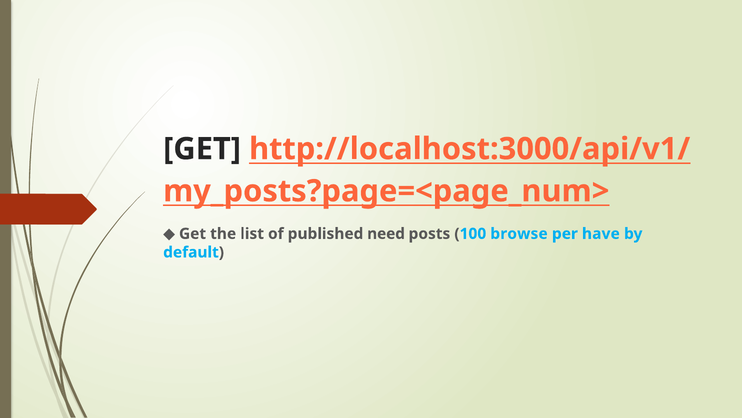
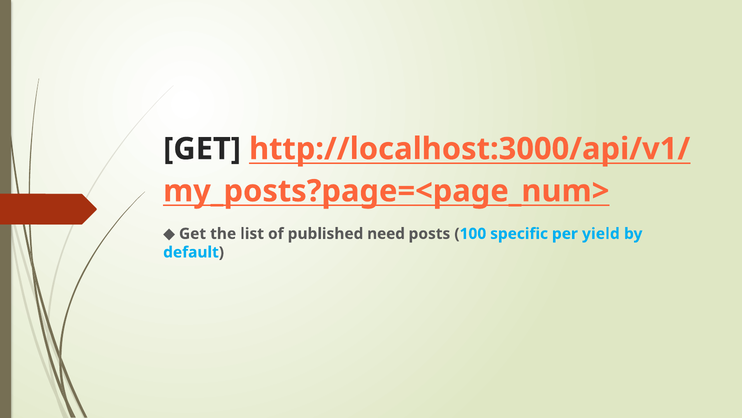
browse: browse -> specific
have: have -> yield
